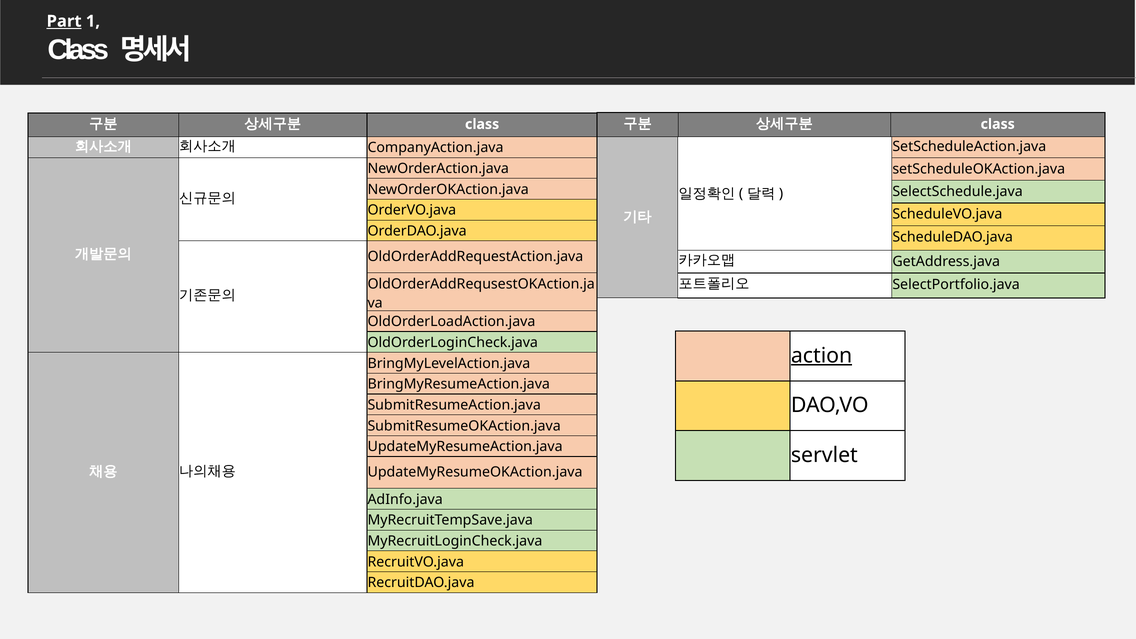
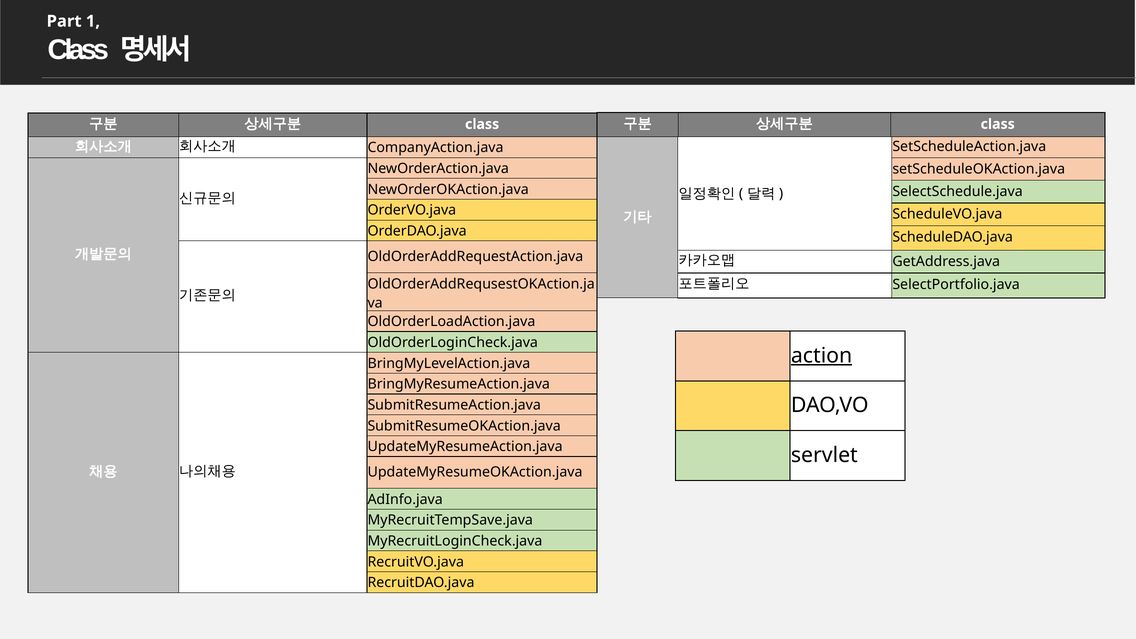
Part underline: present -> none
